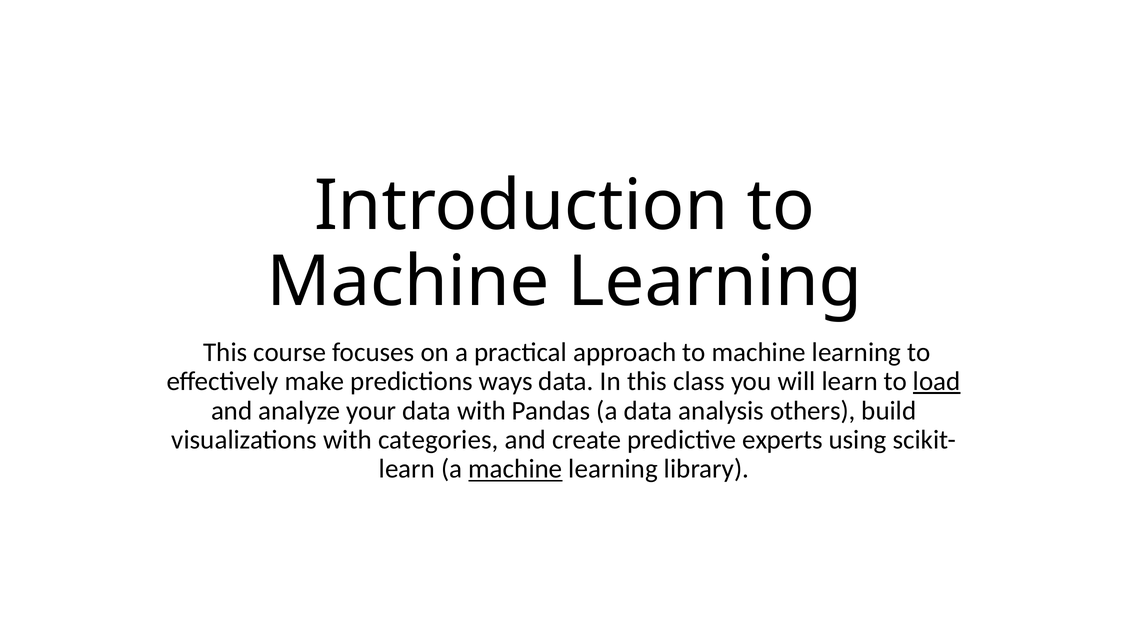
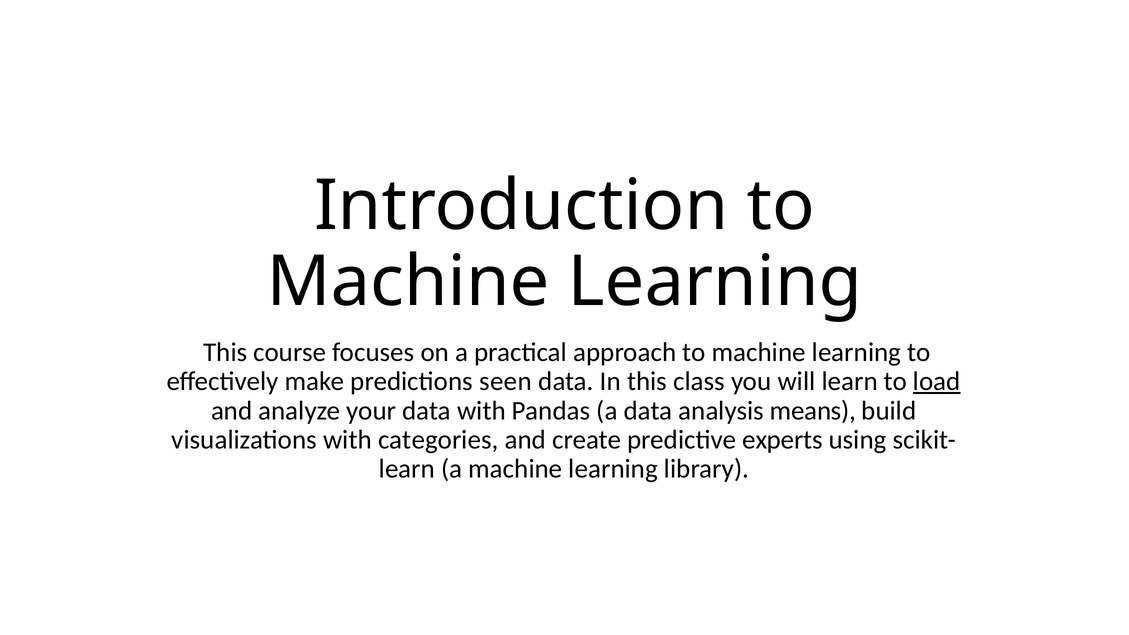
ways: ways -> seen
others: others -> means
machine at (515, 469) underline: present -> none
